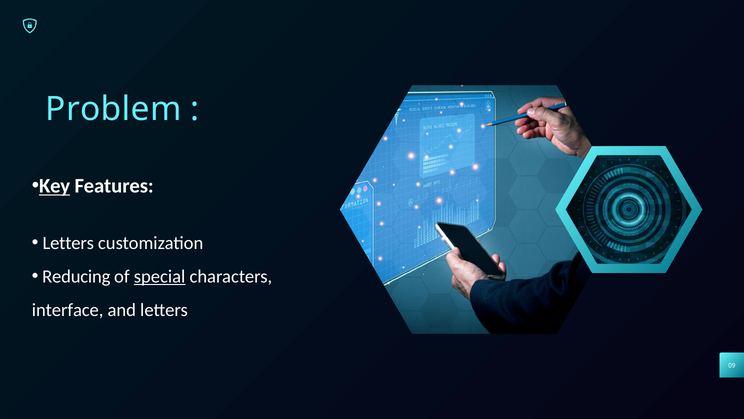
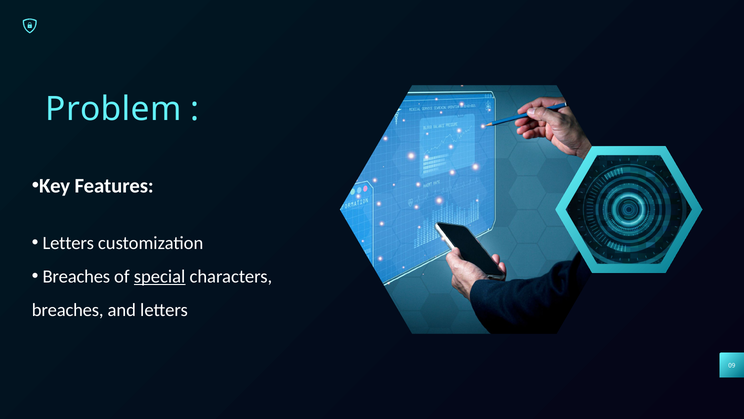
Key underline: present -> none
Reducing at (76, 276): Reducing -> Breaches
interface at (68, 310): interface -> breaches
